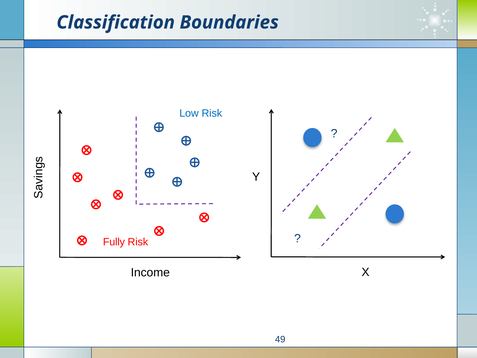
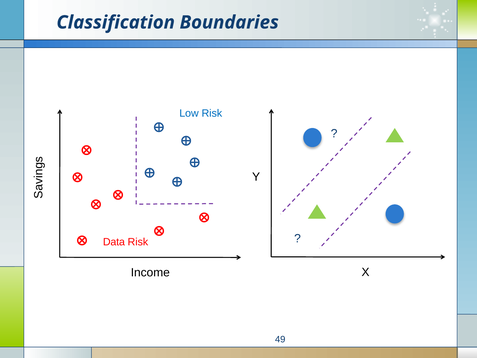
Fully: Fully -> Data
